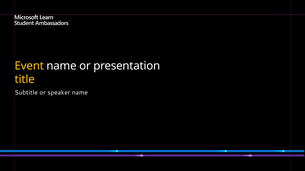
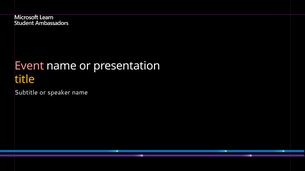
Event colour: yellow -> pink
